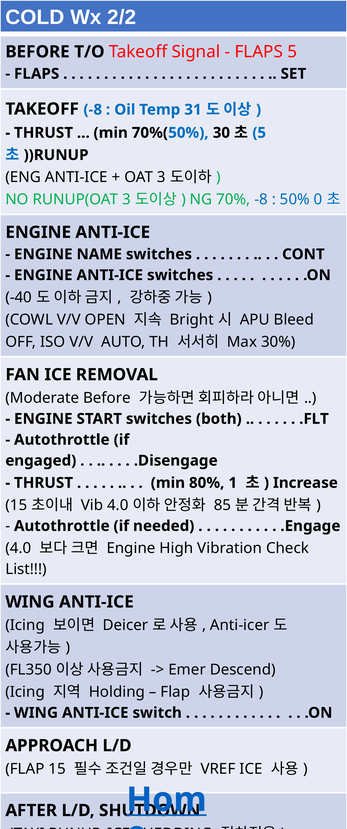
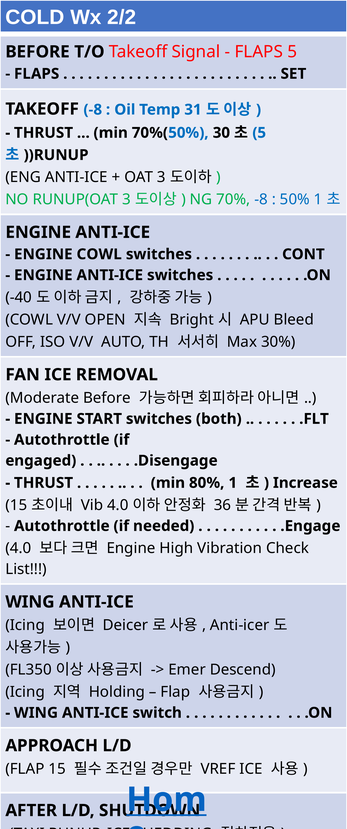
50% 0: 0 -> 1
ENGINE NAME: NAME -> COWL
85: 85 -> 36
